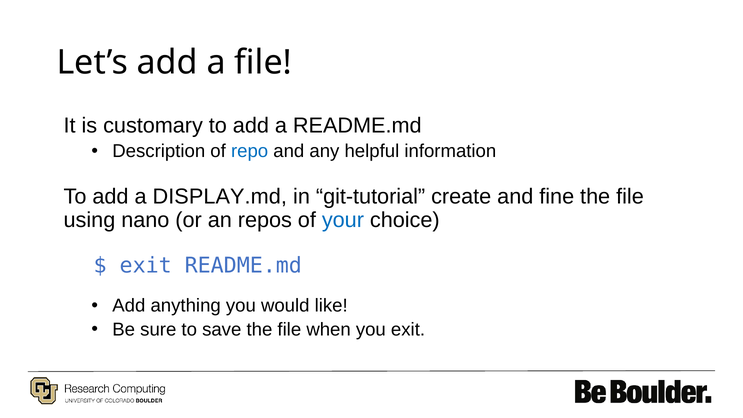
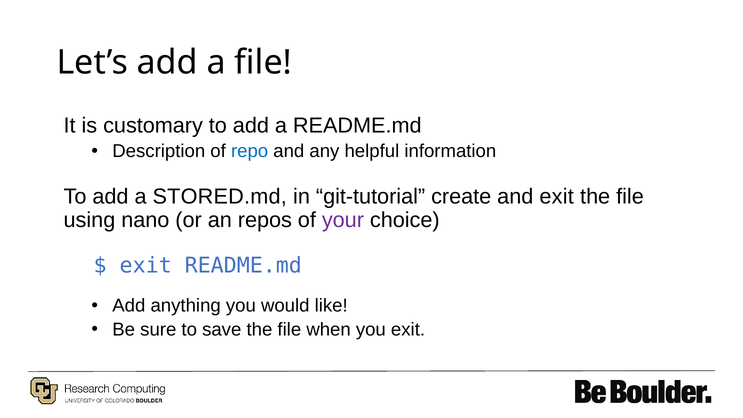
DISPLAY.md: DISPLAY.md -> STORED.md
and fine: fine -> exit
your colour: blue -> purple
